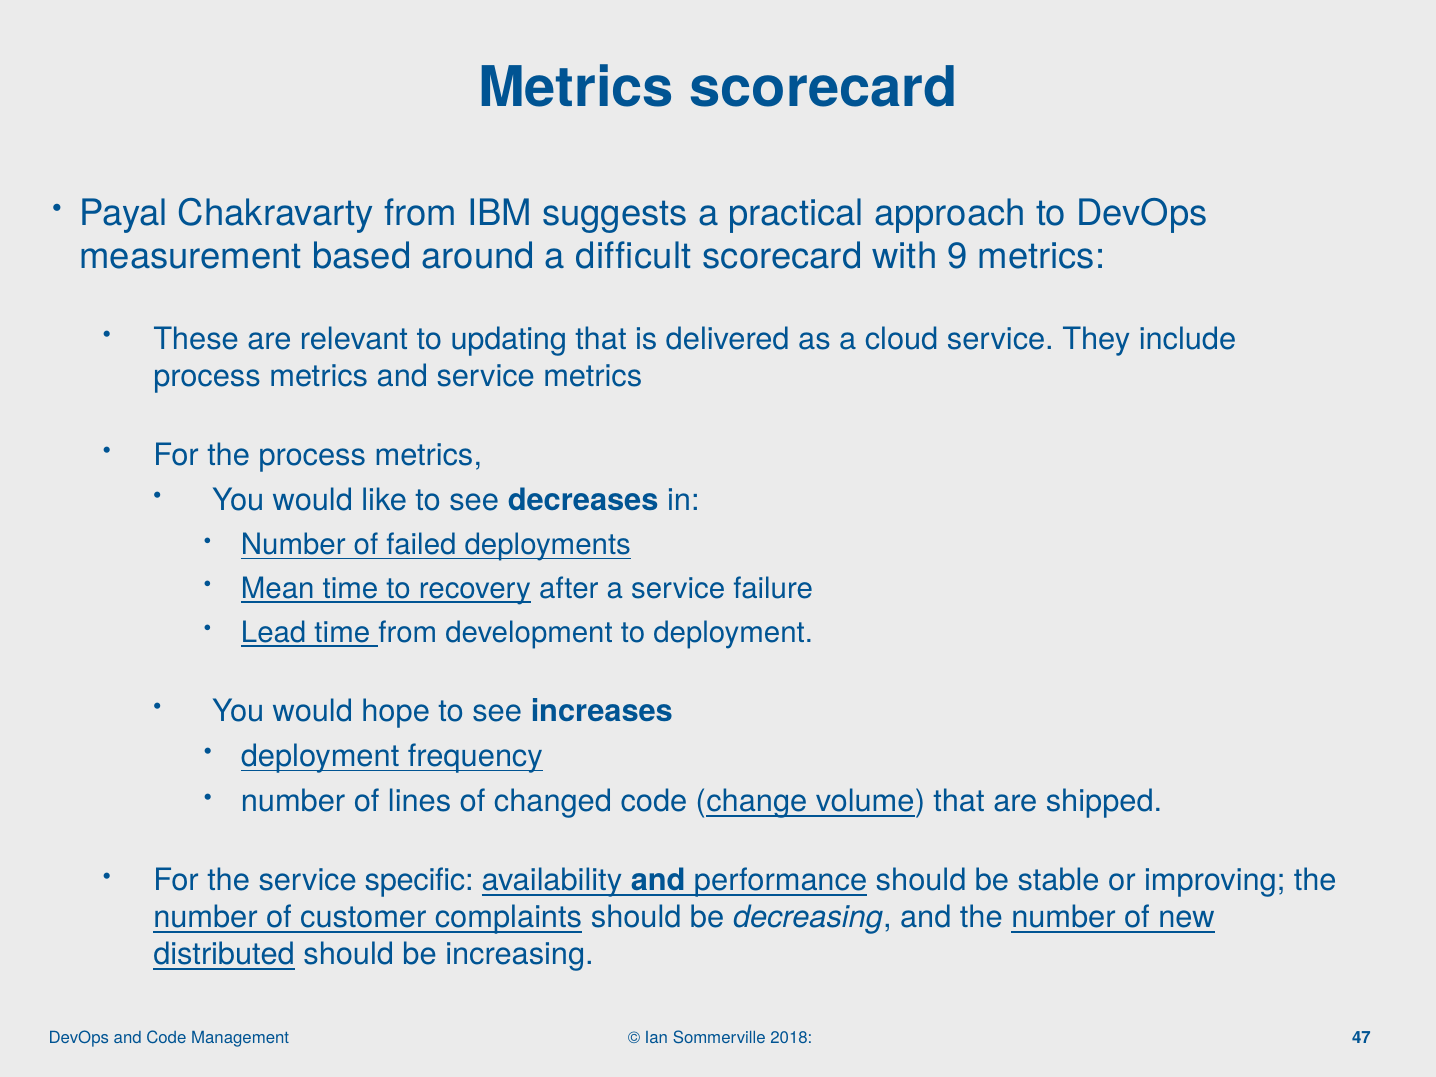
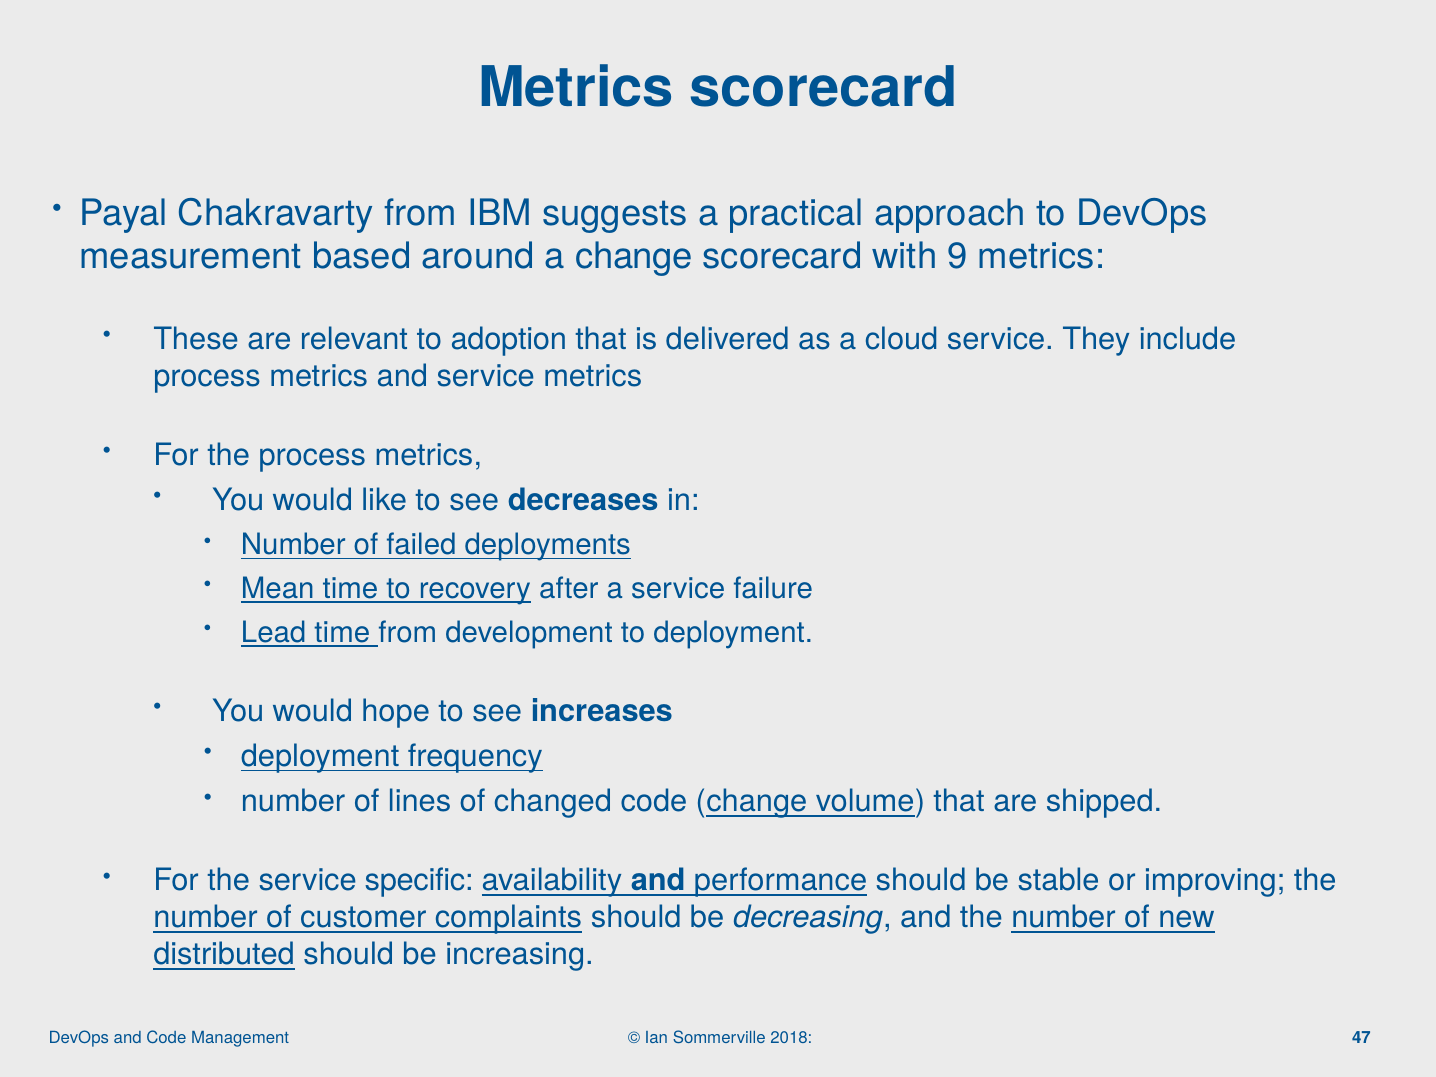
a difficult: difficult -> change
updating: updating -> adoption
